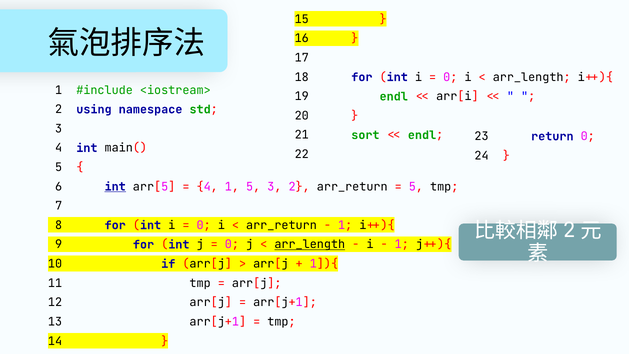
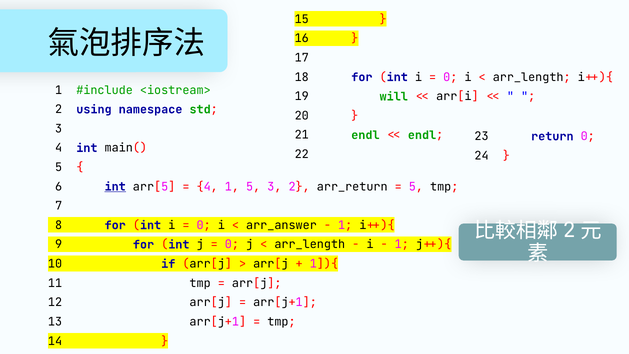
19 endl: endl -> will
21 sort: sort -> endl
arr_return at (281, 225): arr_return -> arr_answer
arr_length at (310, 244) underline: present -> none
